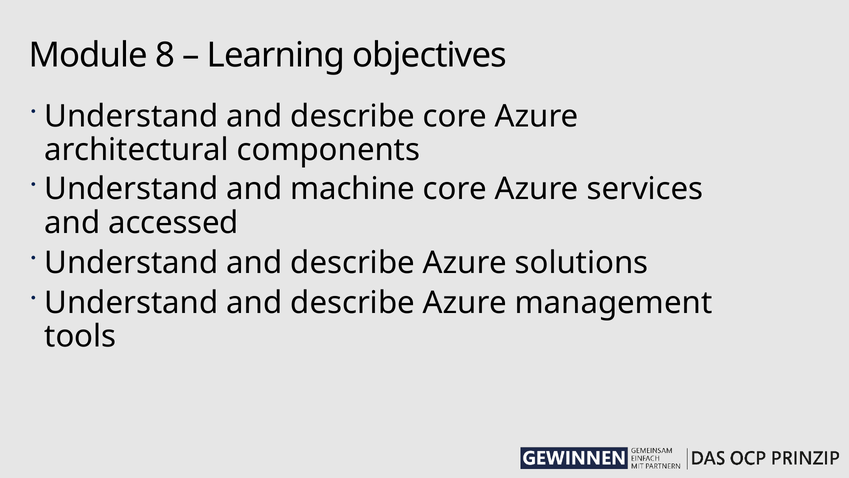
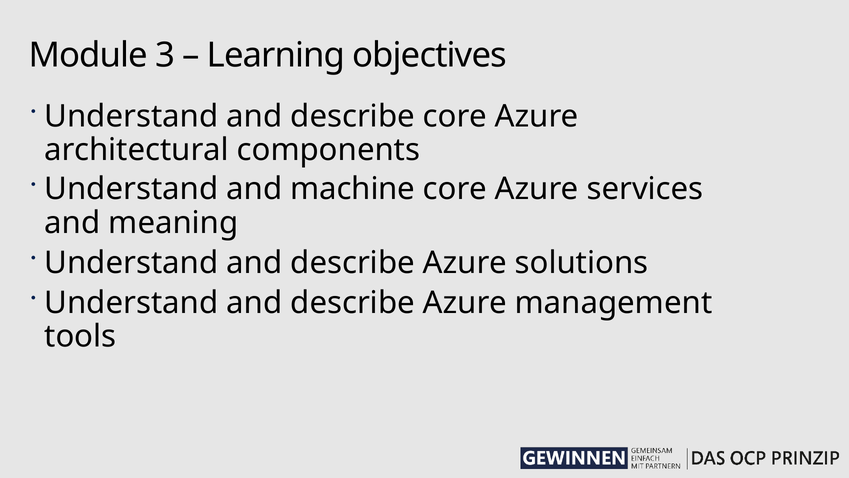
8: 8 -> 3
accessed: accessed -> meaning
